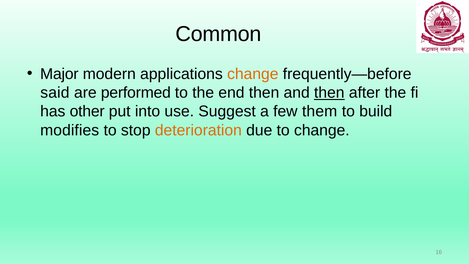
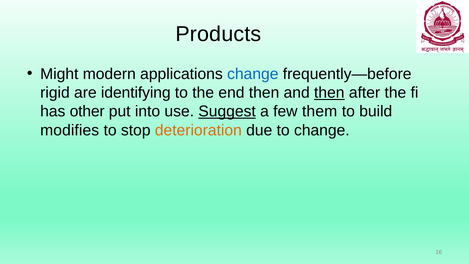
Common: Common -> Products
Major: Major -> Might
change at (253, 74) colour: orange -> blue
said: said -> rigid
performed: performed -> identifying
Suggest underline: none -> present
